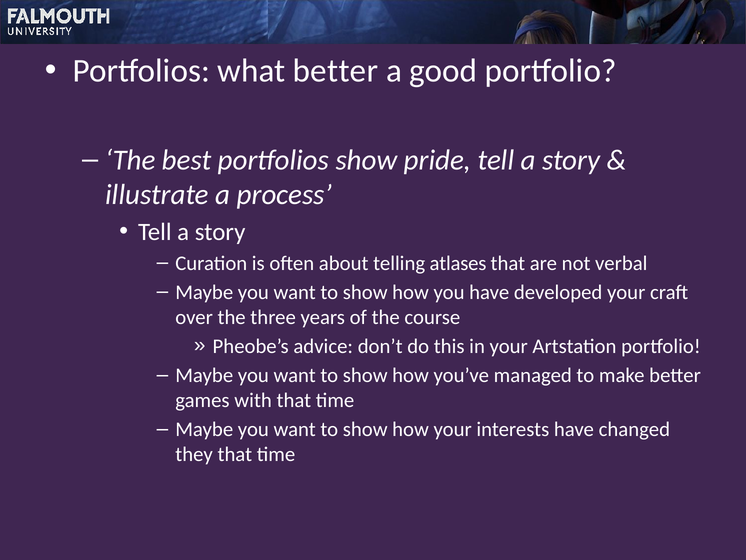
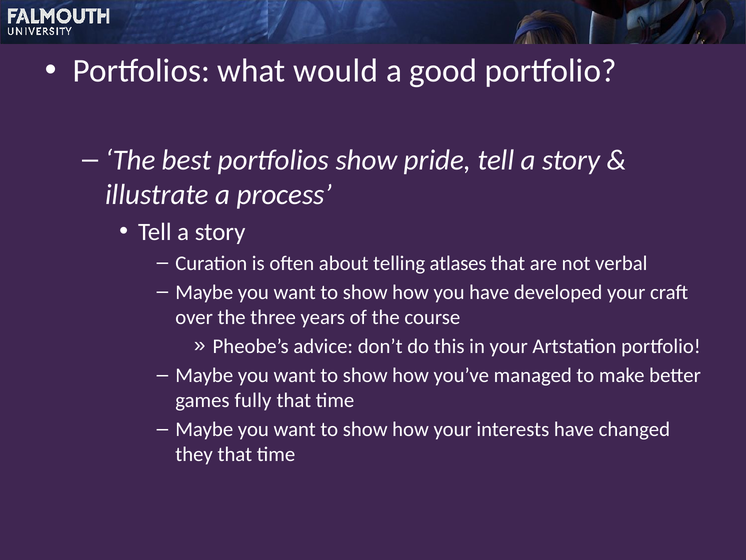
what better: better -> would
with: with -> fully
